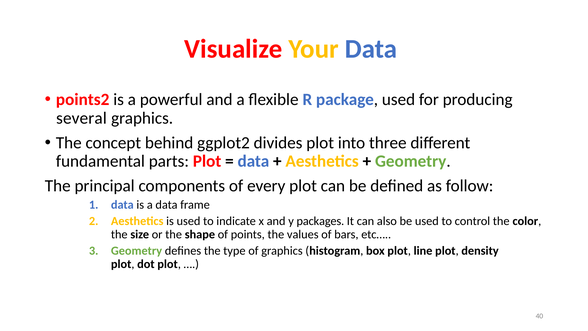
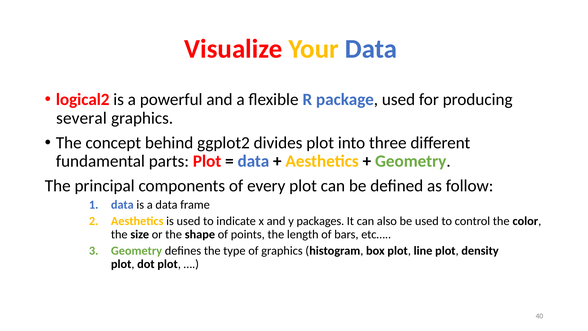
points2: points2 -> logical2
values: values -> length
